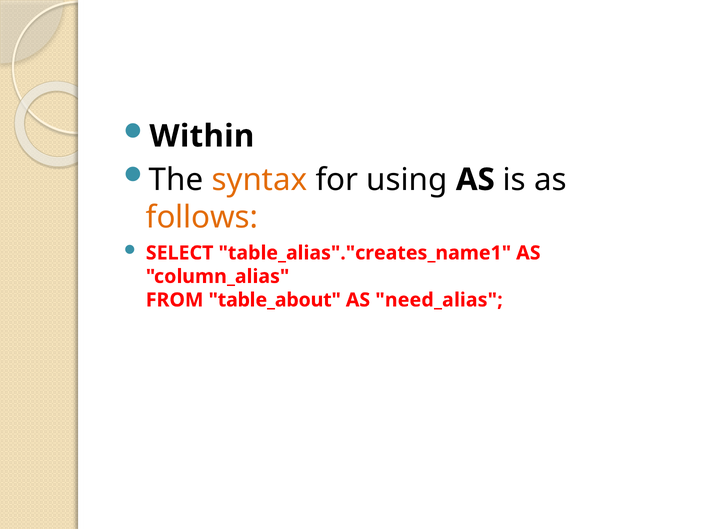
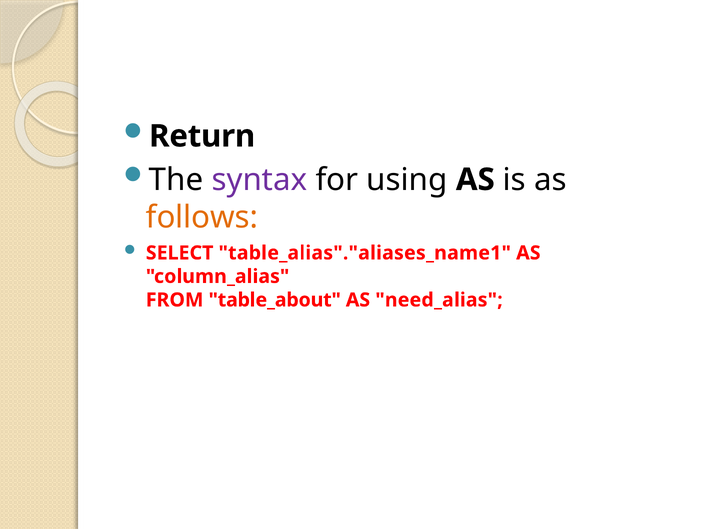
Within: Within -> Return
syntax colour: orange -> purple
table_alias"."creates_name1: table_alias"."creates_name1 -> table_alias"."aliases_name1
